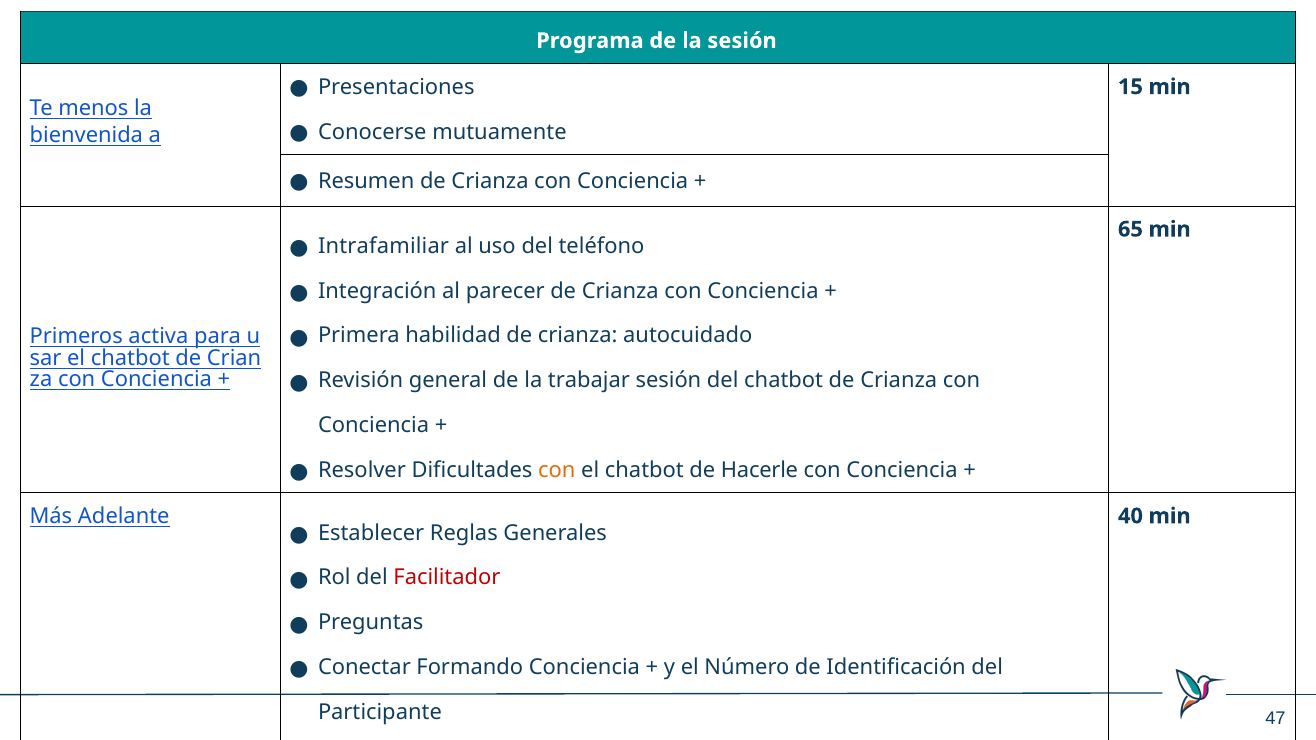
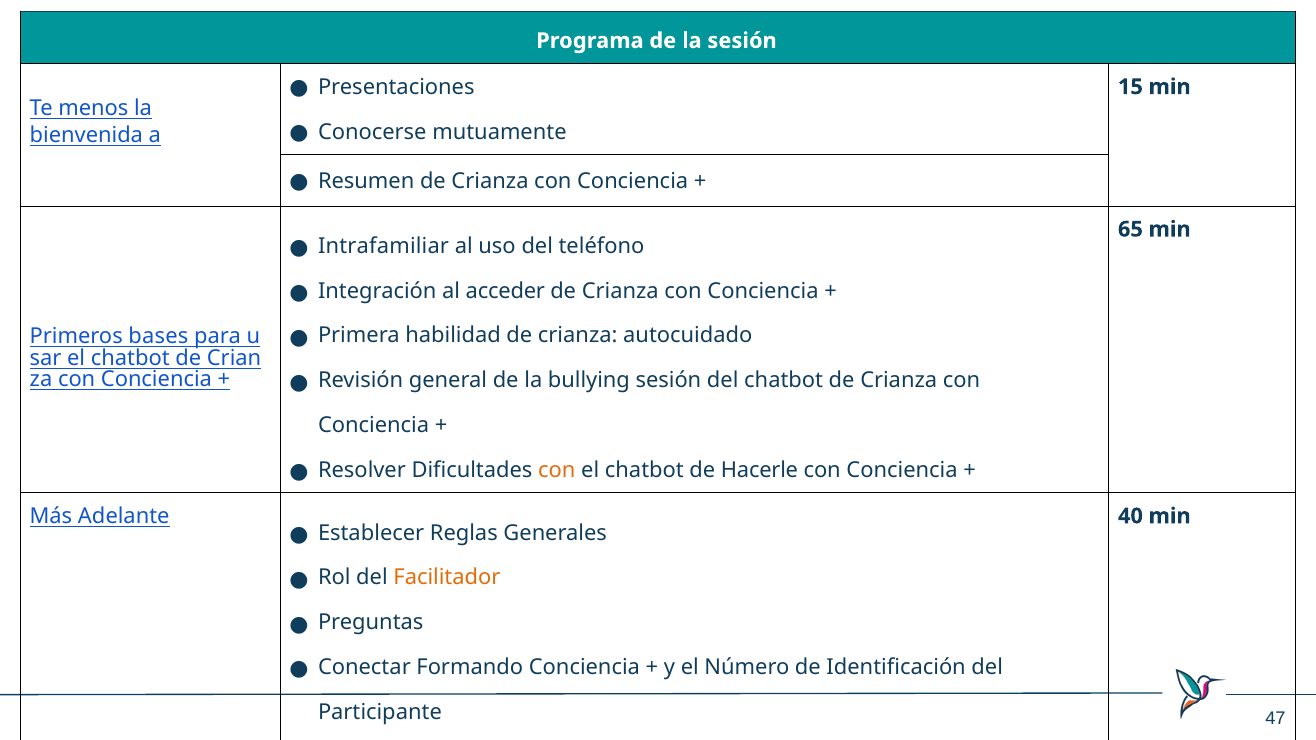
parecer: parecer -> acceder
activa: activa -> bases
trabajar: trabajar -> bullying
Facilitador colour: red -> orange
